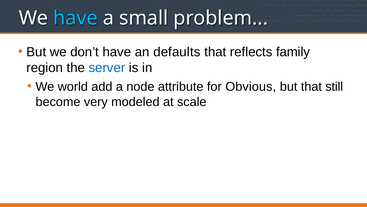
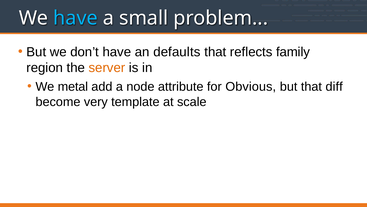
server colour: blue -> orange
world: world -> metal
still: still -> diff
modeled: modeled -> template
